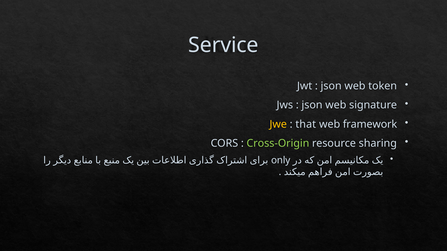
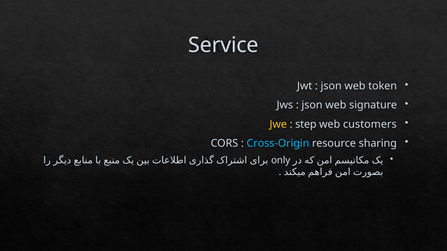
that: that -> step
framework: framework -> customers
Cross-Origin colour: light green -> light blue
